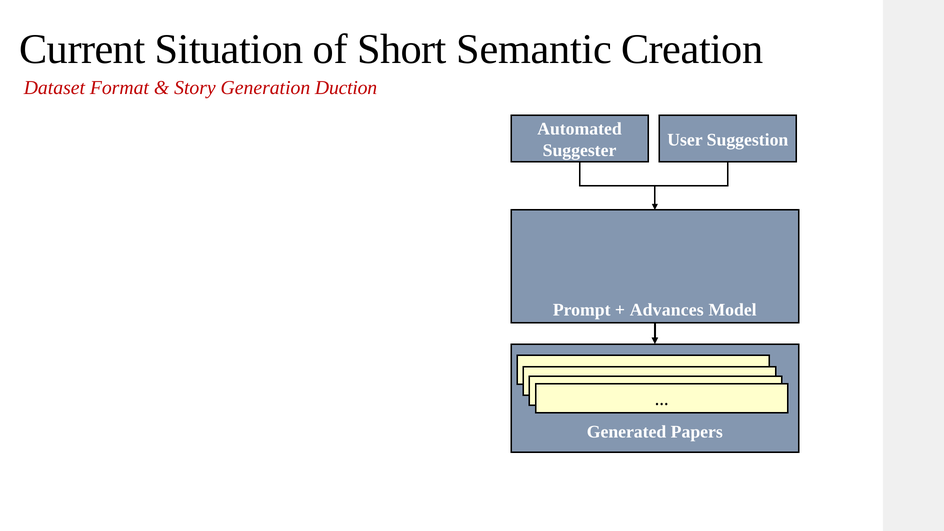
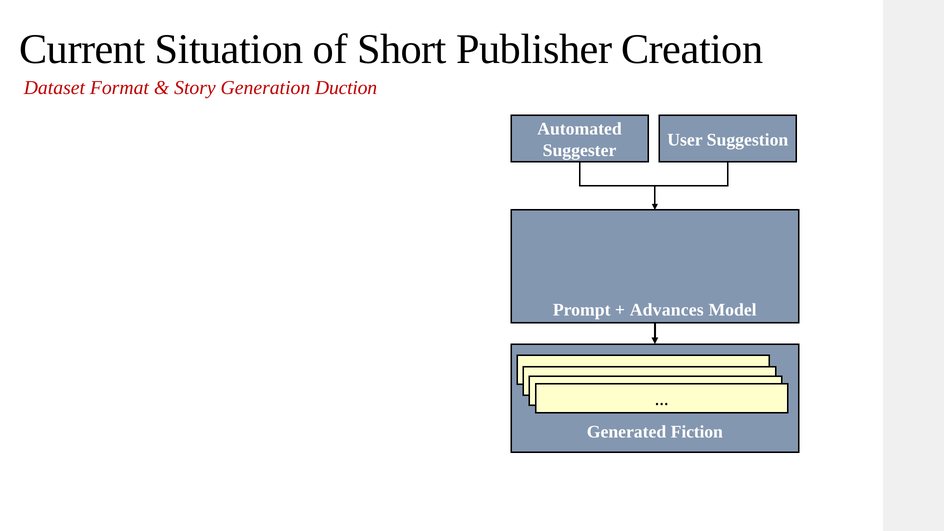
Semantic: Semantic -> Publisher
Papers: Papers -> Fiction
